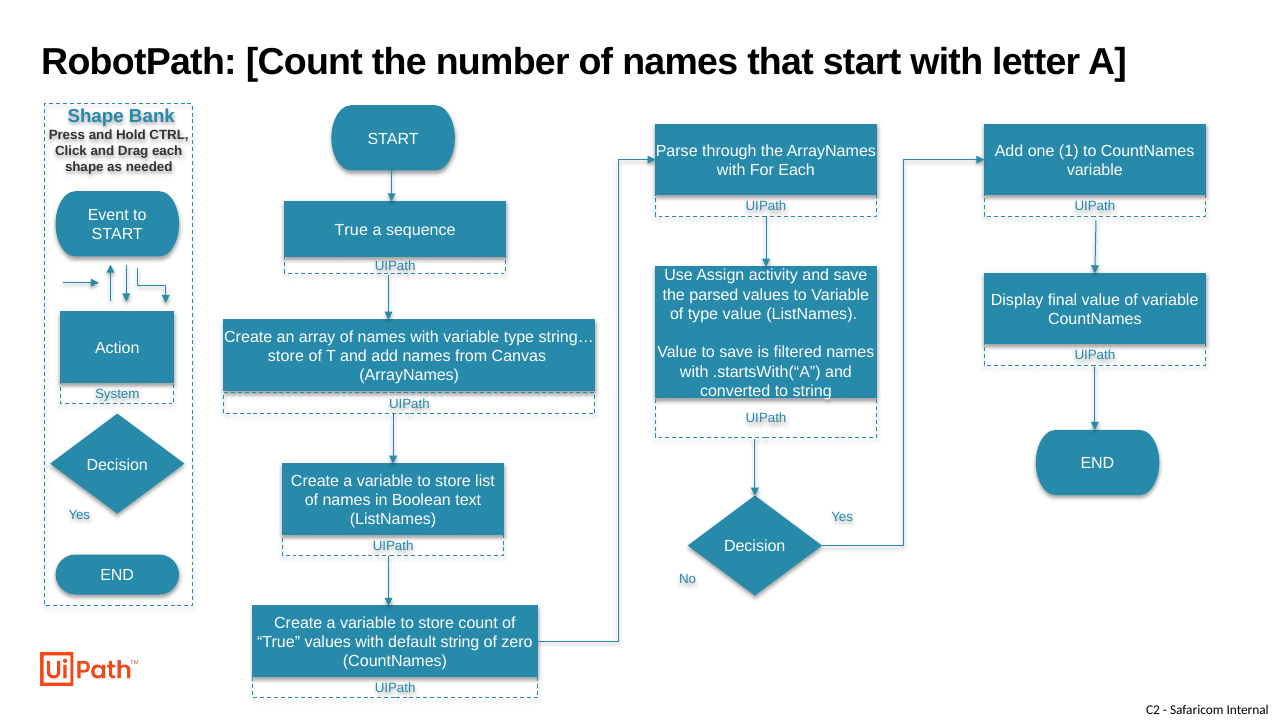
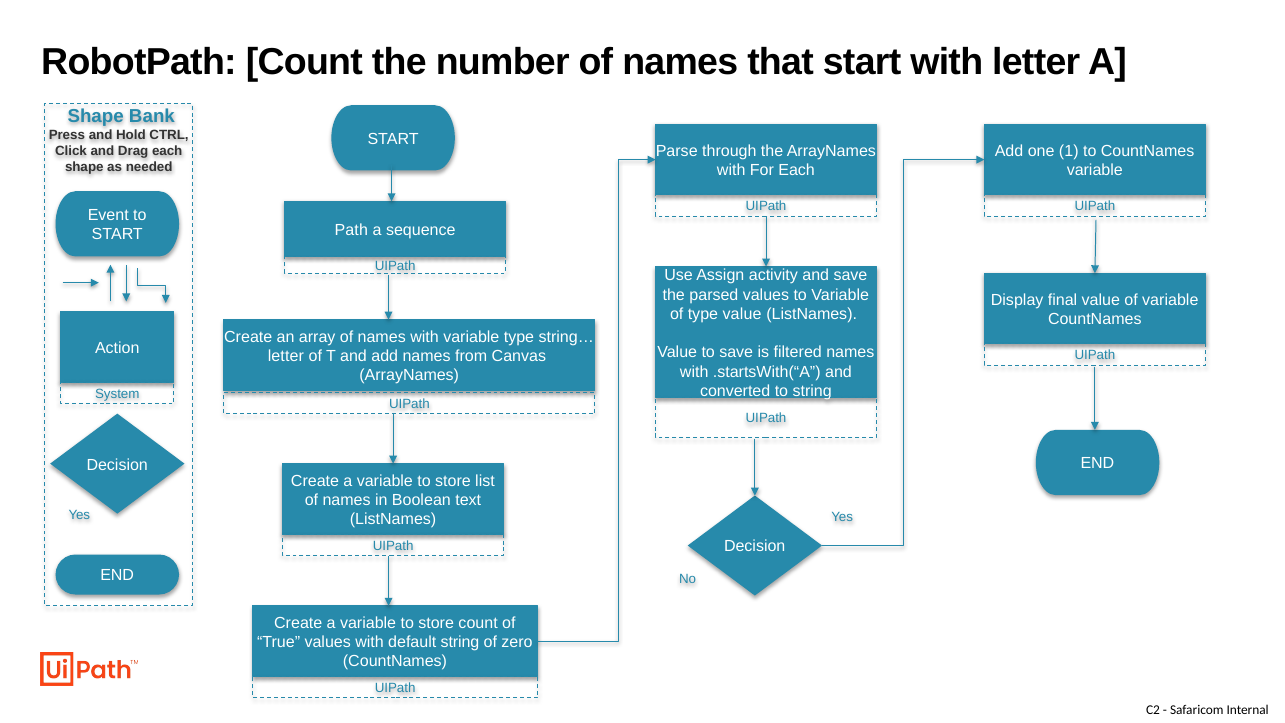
True at (351, 230): True -> Path
store at (286, 356): store -> letter
